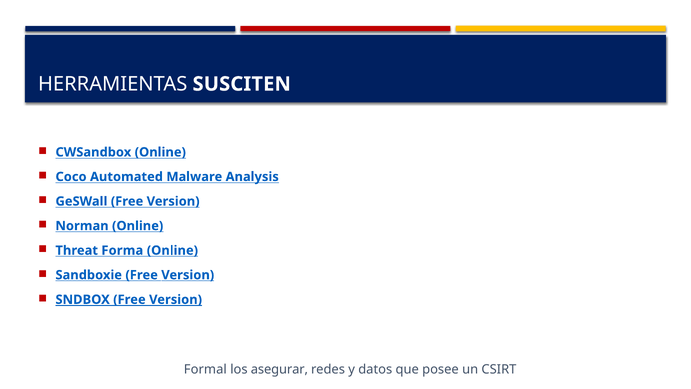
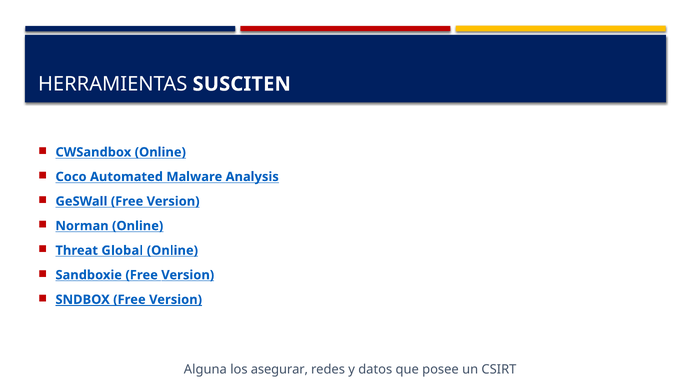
Forma: Forma -> Global
Formal: Formal -> Alguna
